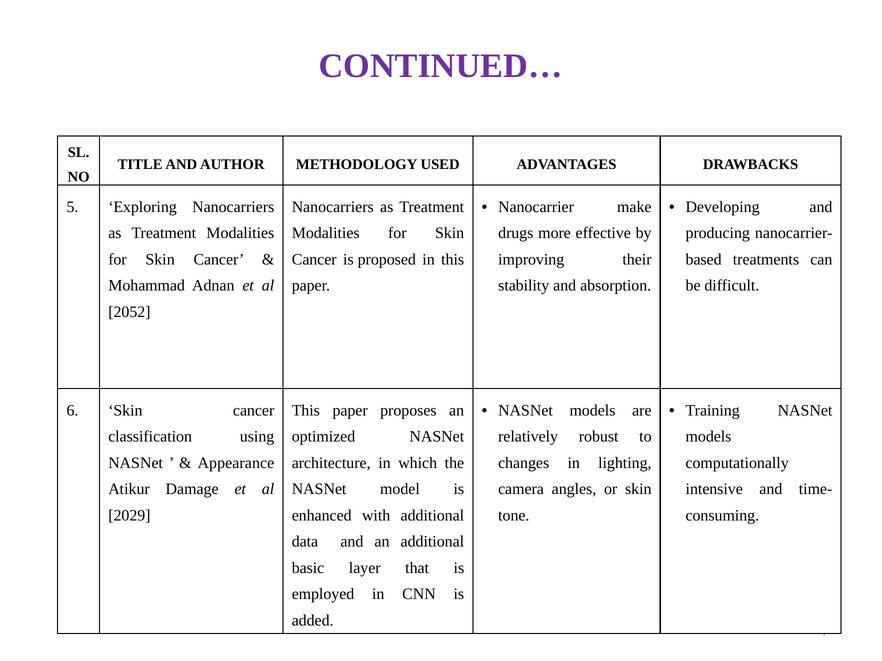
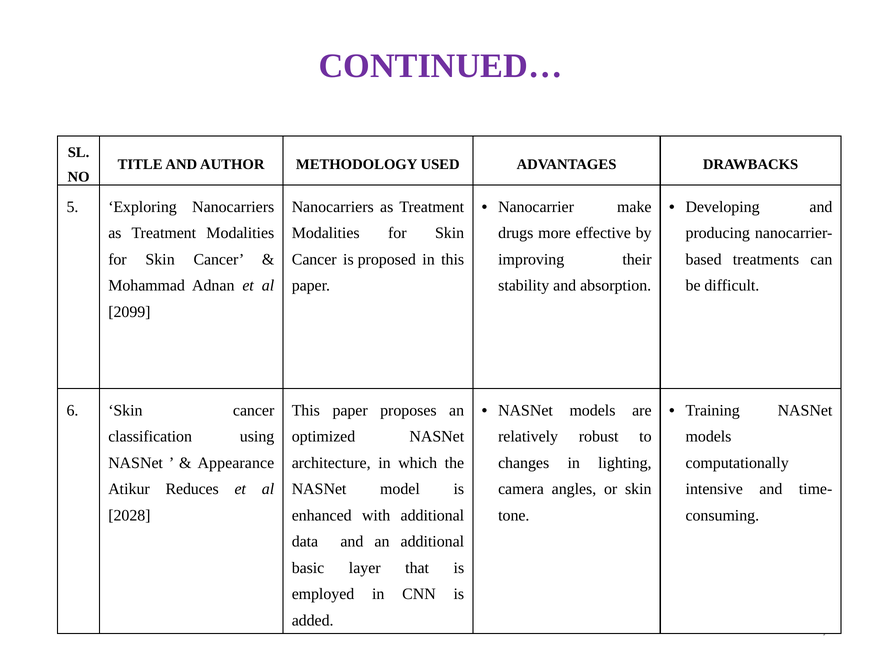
2052: 2052 -> 2099
Damage: Damage -> Reduces
2029: 2029 -> 2028
